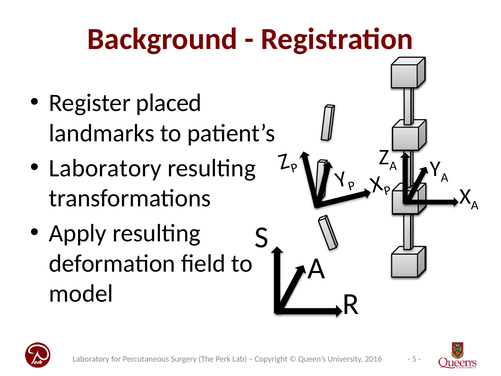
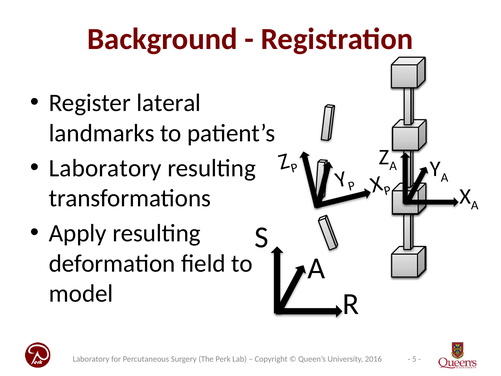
placed: placed -> lateral
